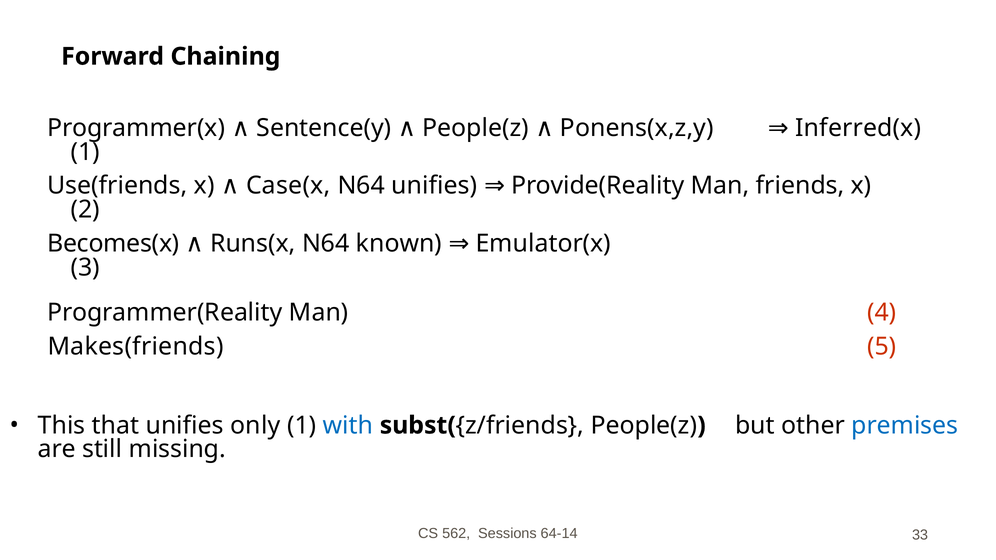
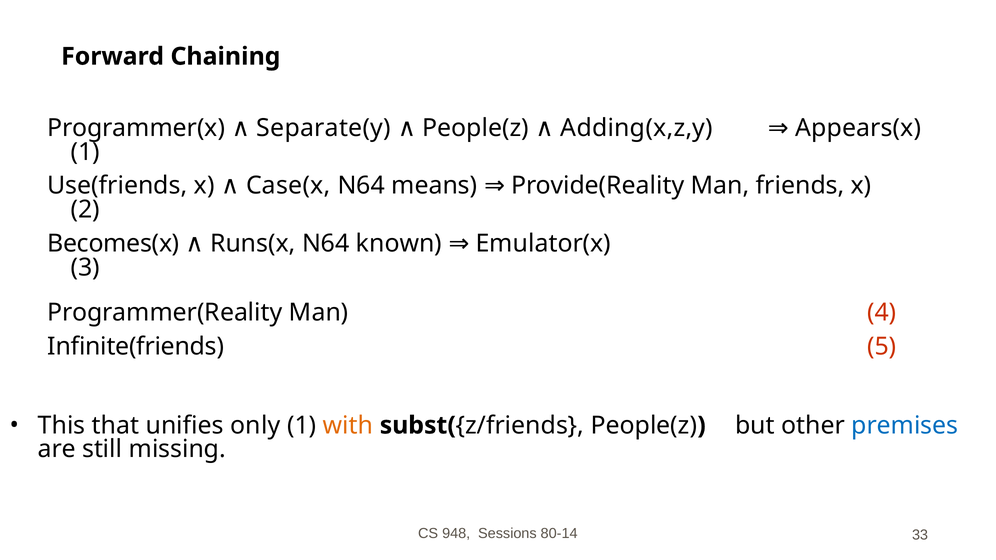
Inferred(x: Inferred(x -> Appears(x
Sentence(y: Sentence(y -> Separate(y
Ponens(x,z,y: Ponens(x,z,y -> Adding(x,z,y
N64 unifies: unifies -> means
Makes(friends: Makes(friends -> Infinite(friends
with colour: blue -> orange
562: 562 -> 948
64-14: 64-14 -> 80-14
